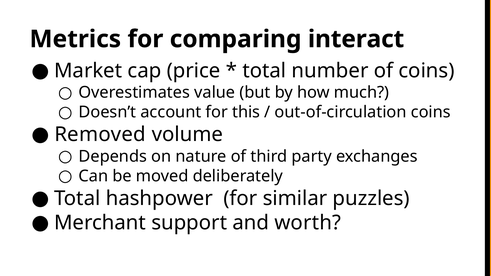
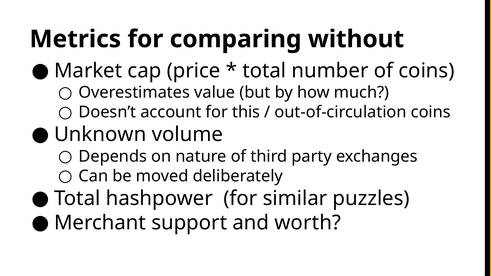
interact: interact -> without
Removed: Removed -> Unknown
